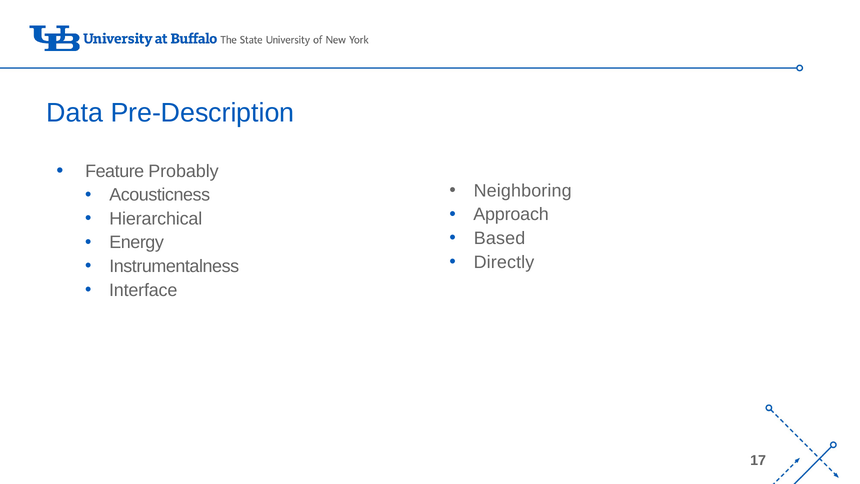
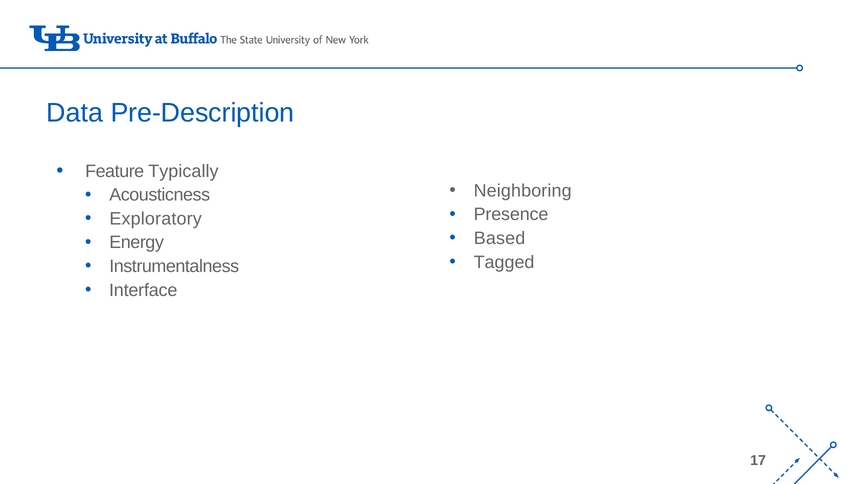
Probably: Probably -> Typically
Approach: Approach -> Presence
Hierarchical: Hierarchical -> Exploratory
Directly: Directly -> Tagged
